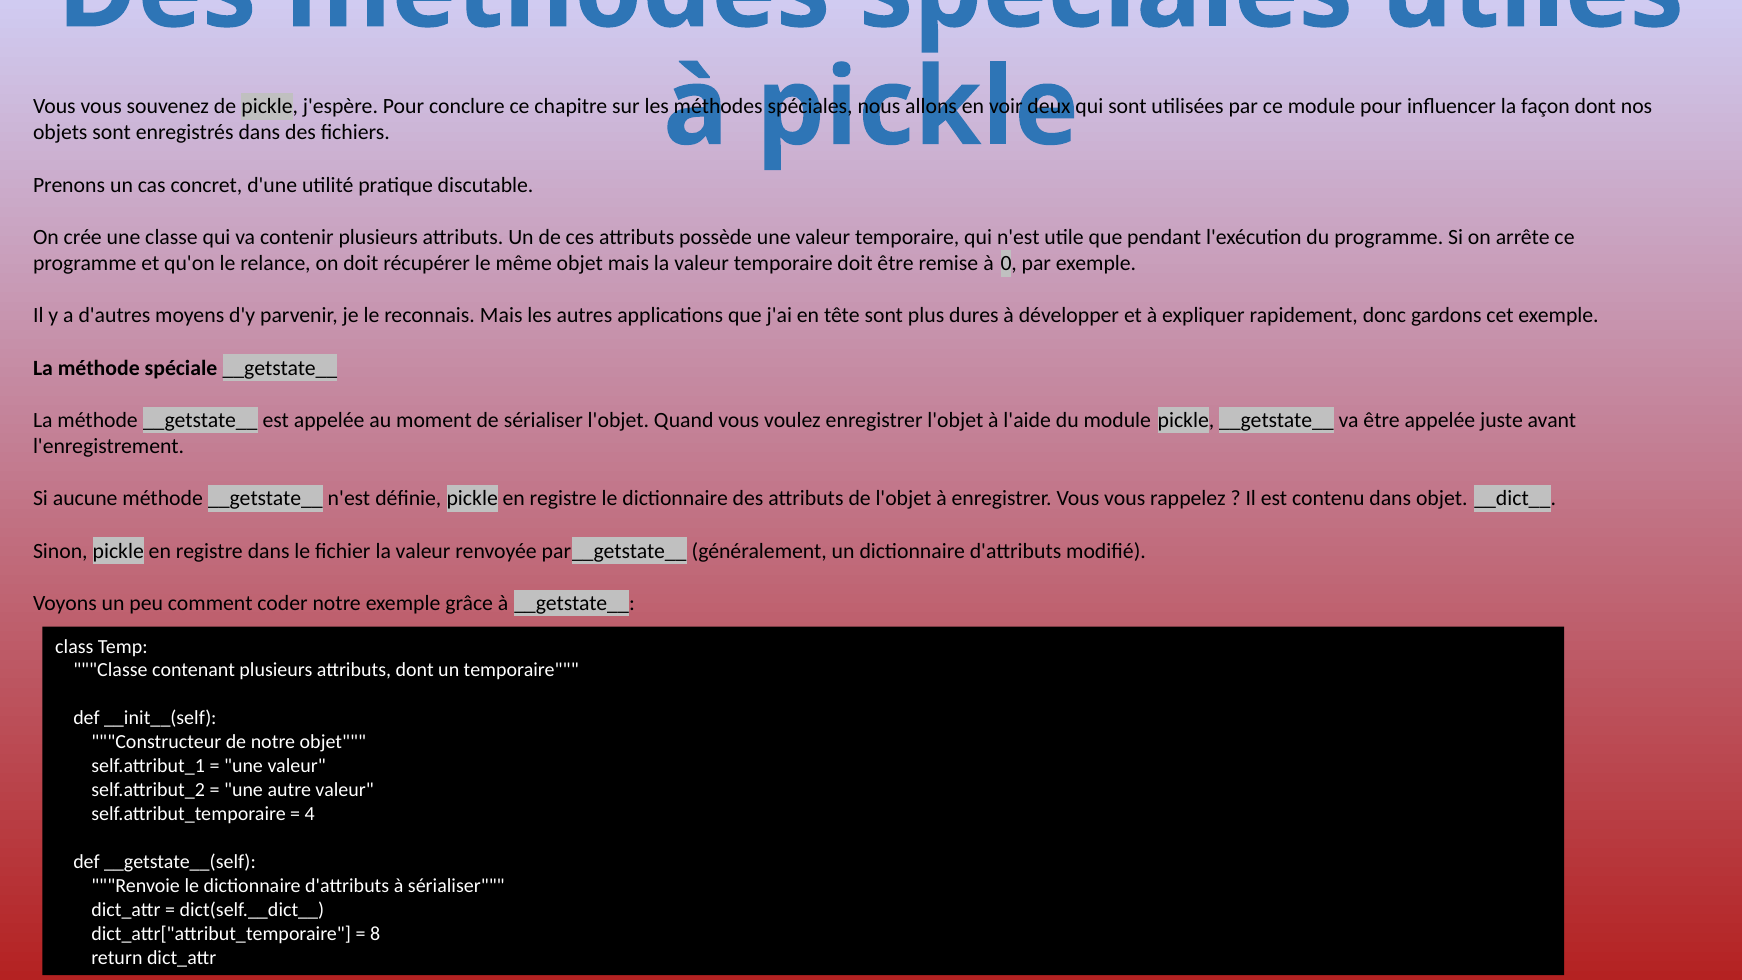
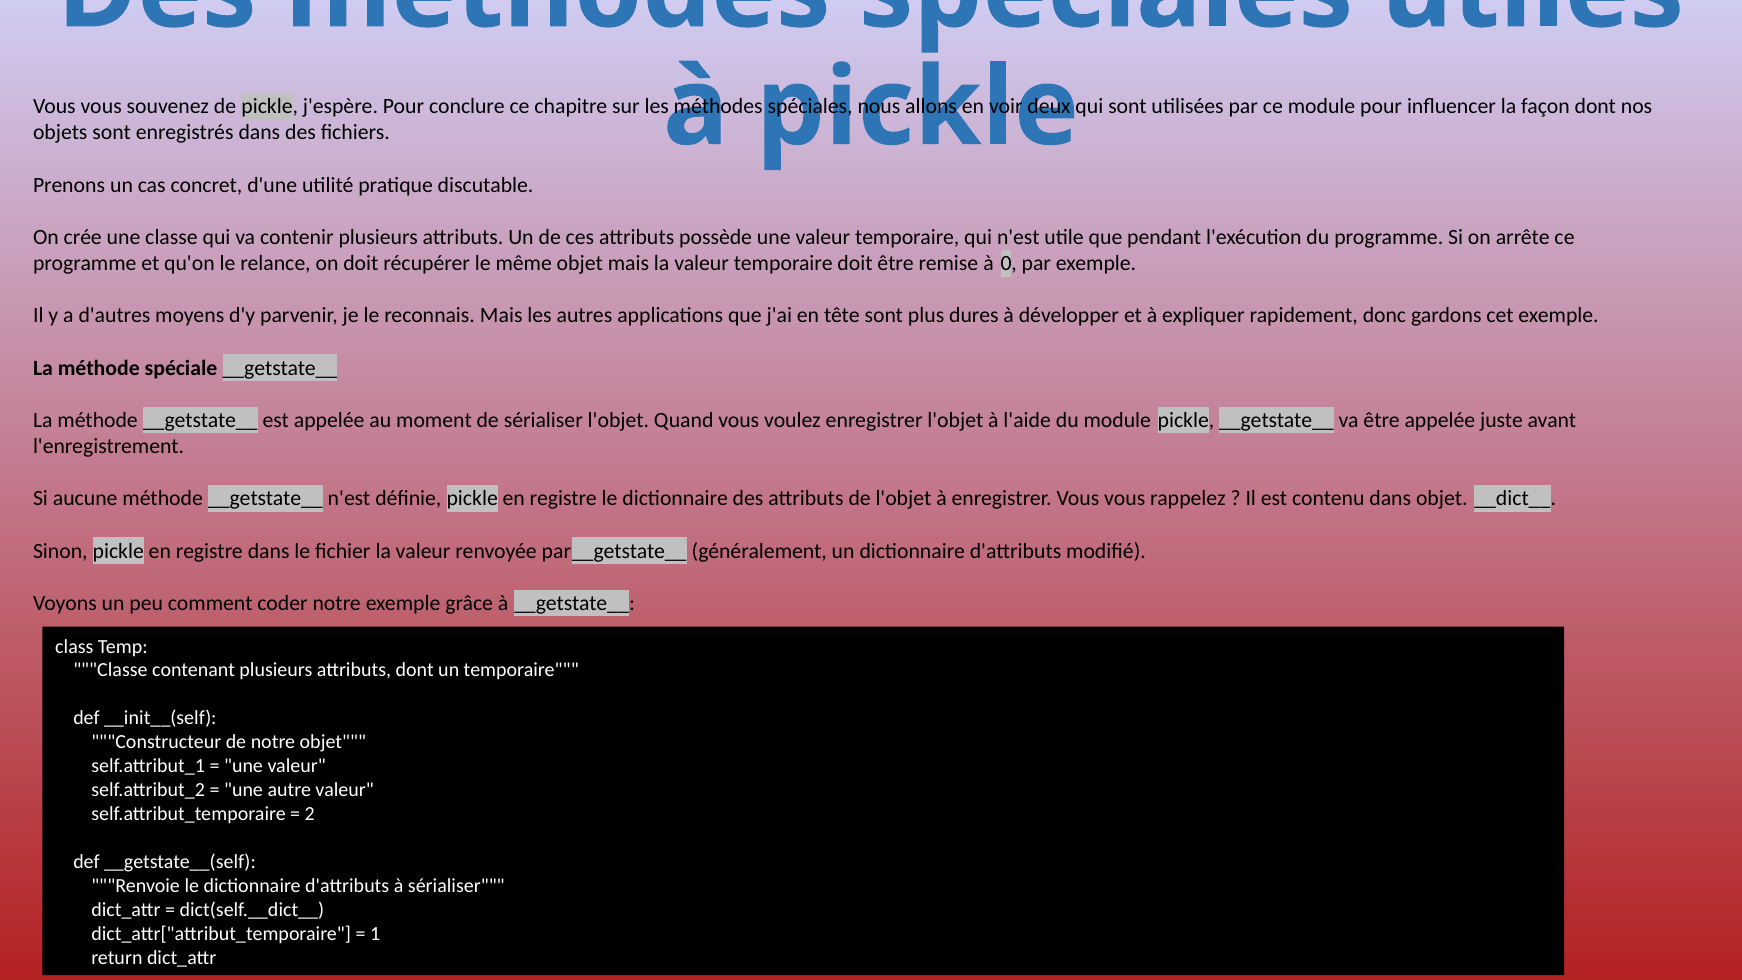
4: 4 -> 2
8: 8 -> 1
